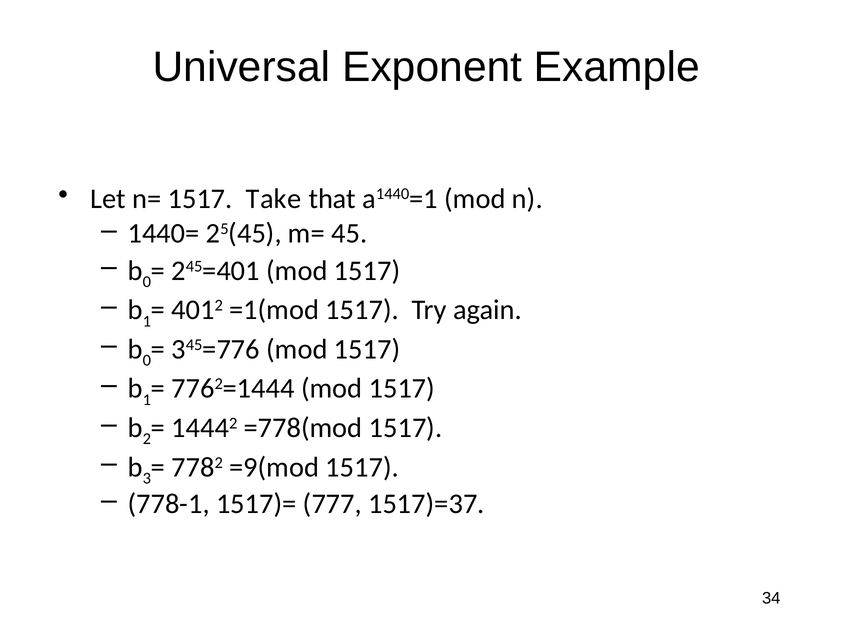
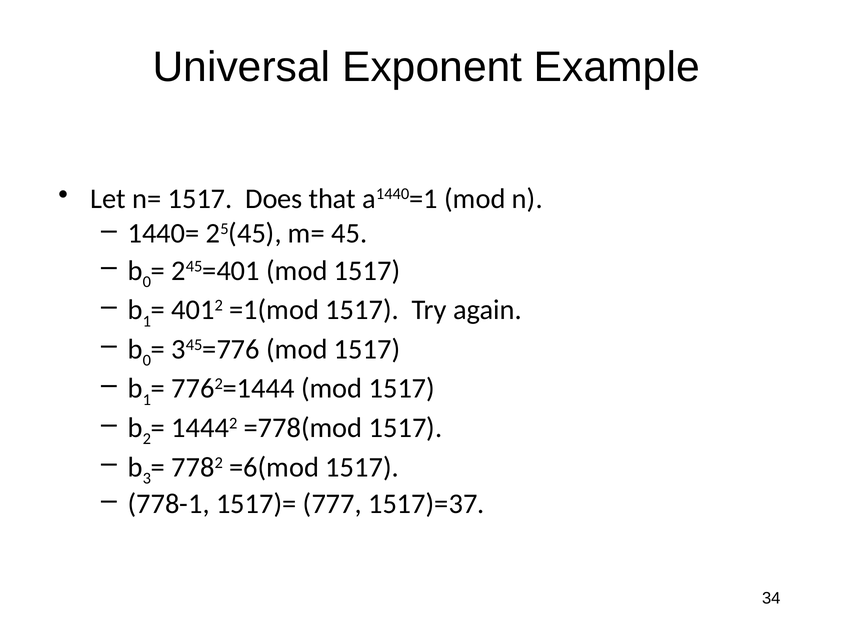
Take: Take -> Does
=9(mod: =9(mod -> =6(mod
